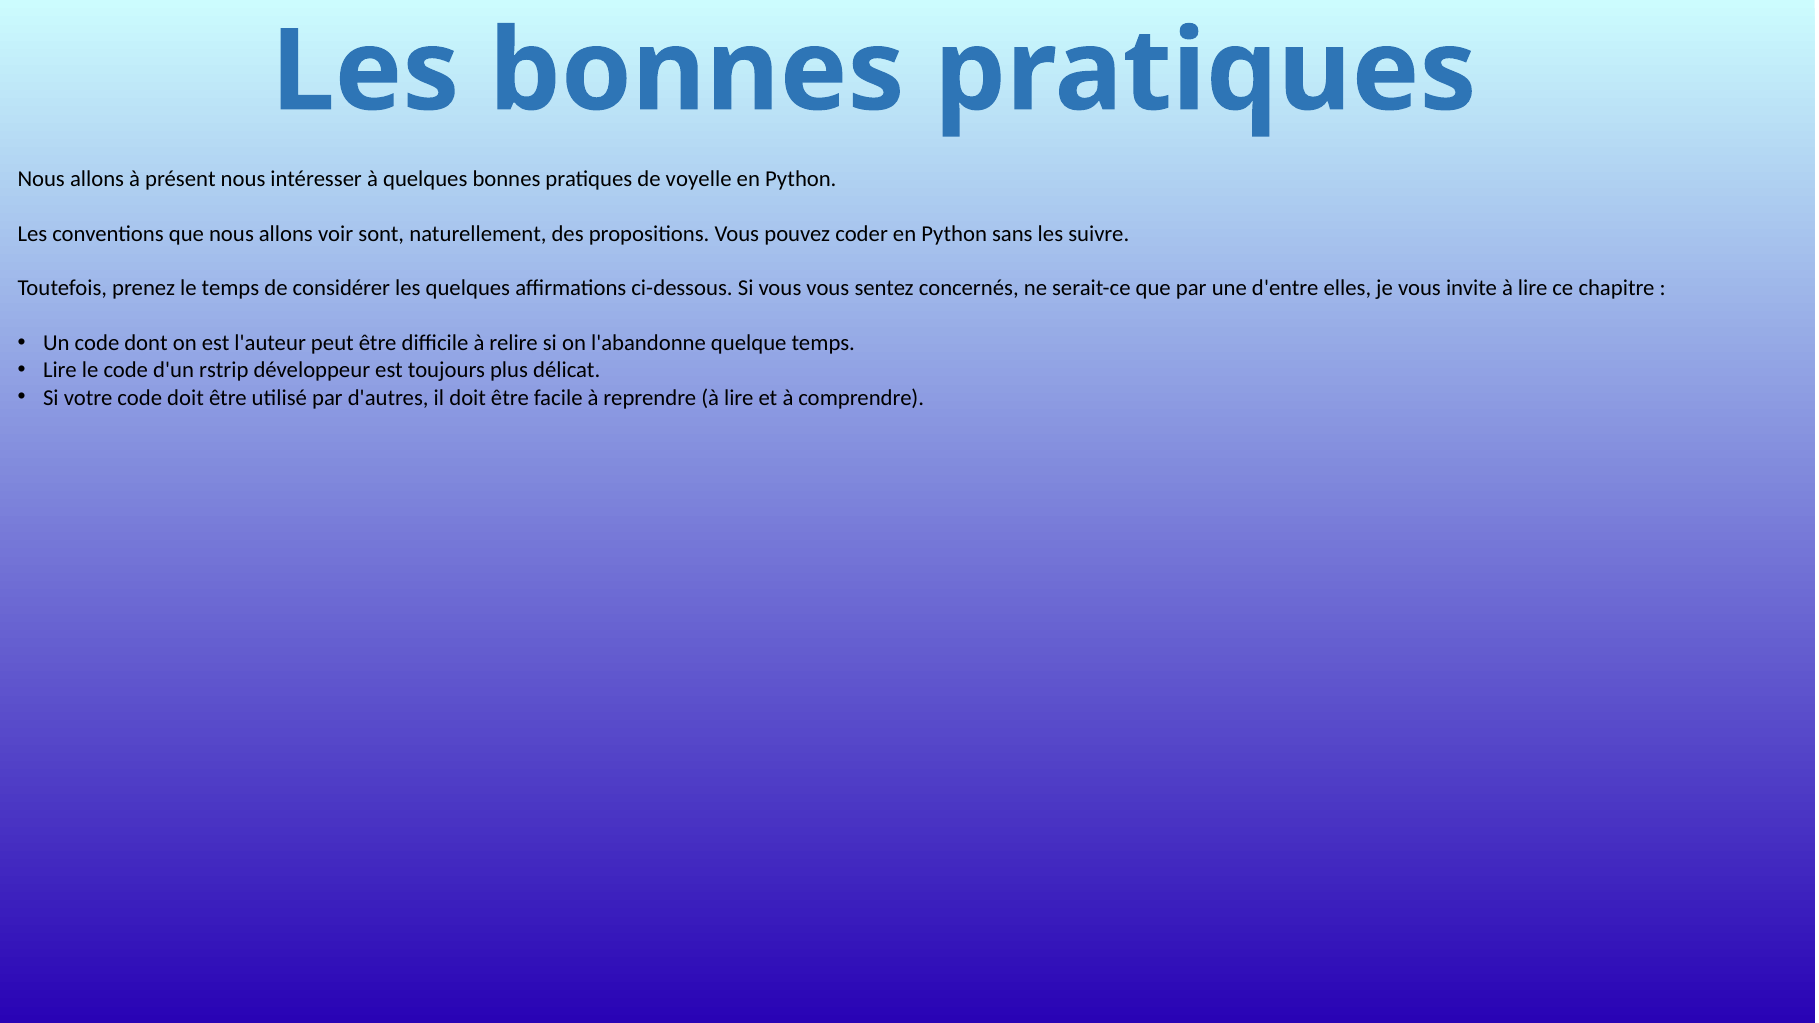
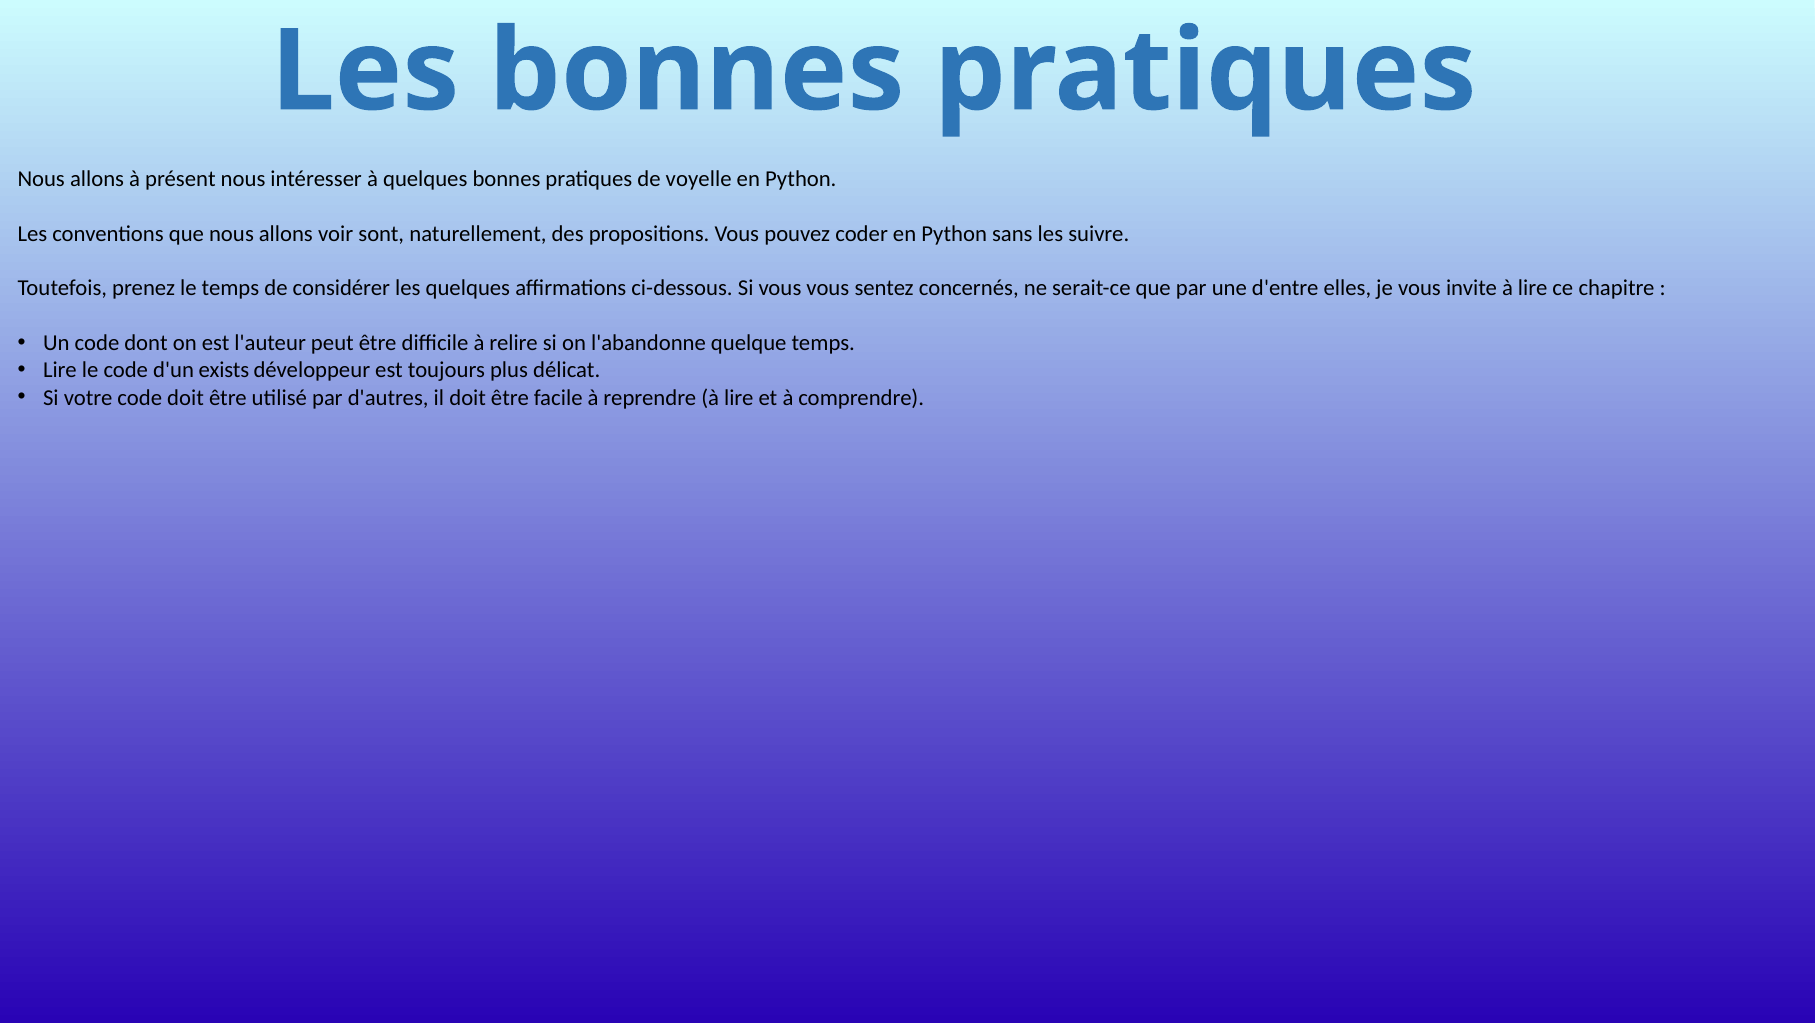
rstrip: rstrip -> exists
